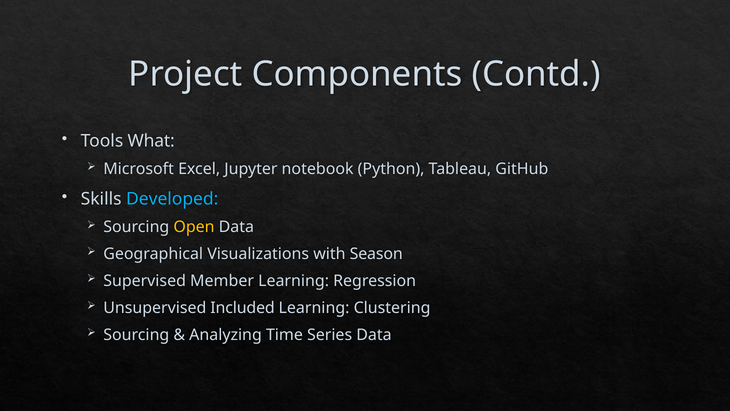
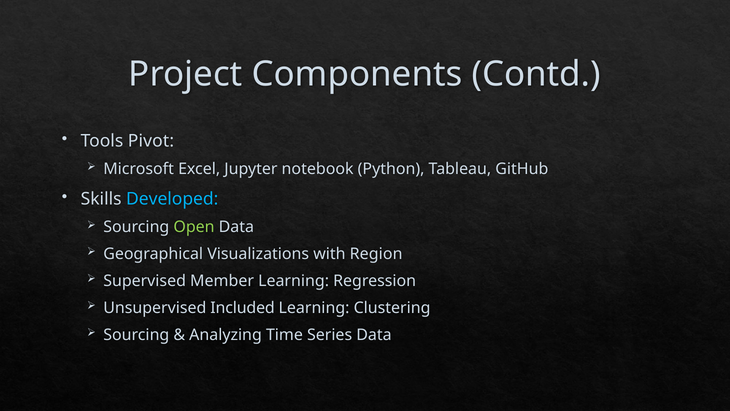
What: What -> Pivot
Open colour: yellow -> light green
Season: Season -> Region
